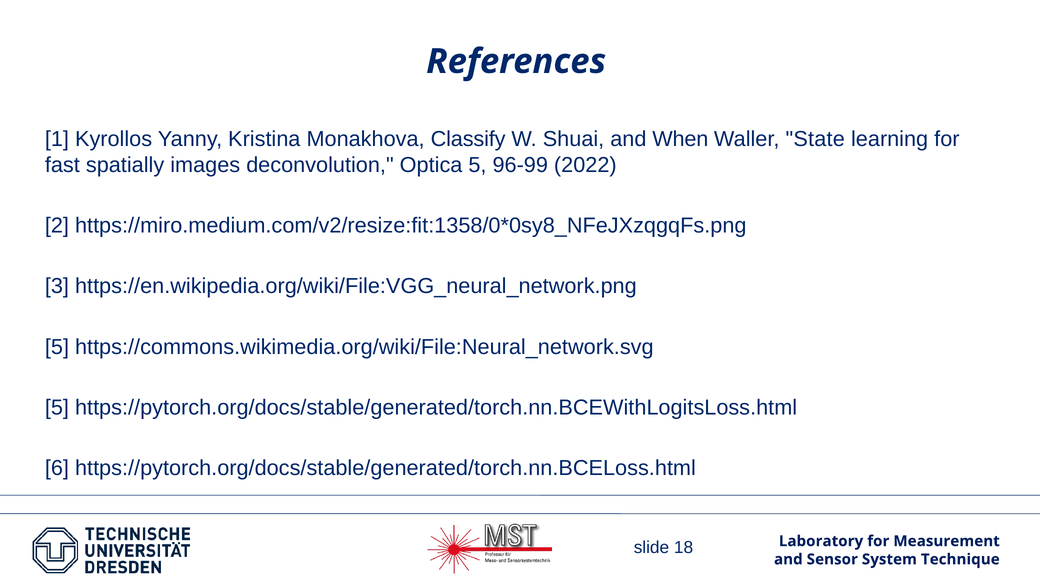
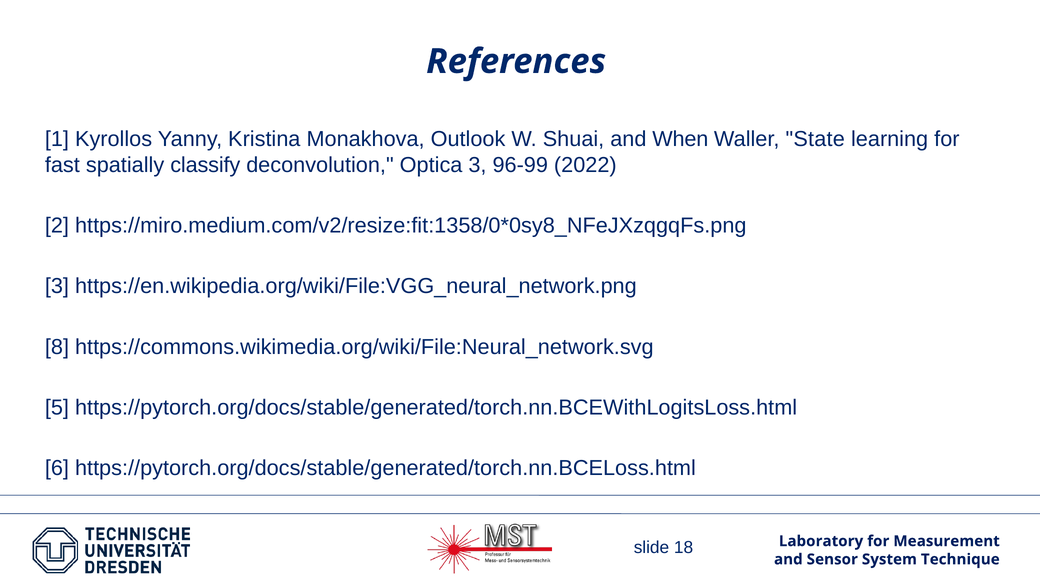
Classify: Classify -> Outlook
images: images -> classify
Optica 5: 5 -> 3
5 at (57, 347): 5 -> 8
